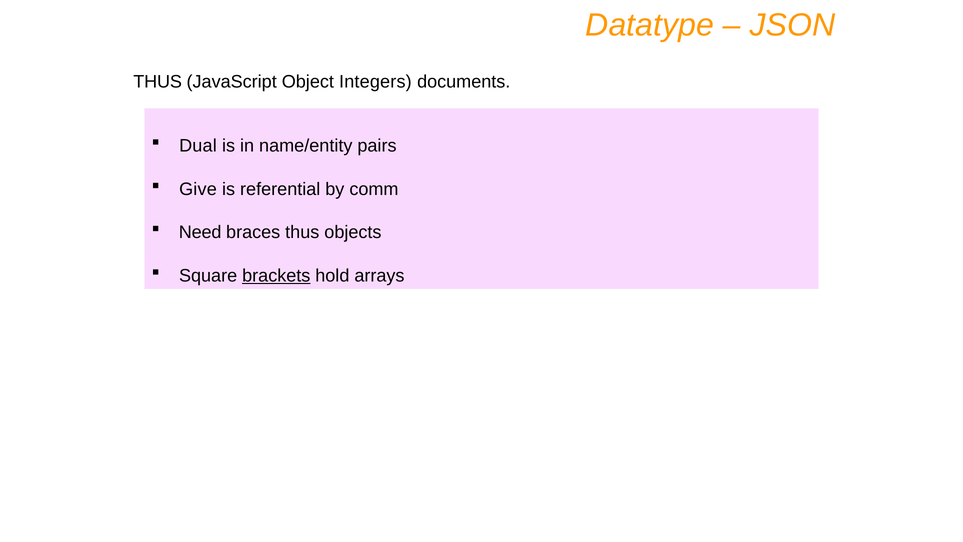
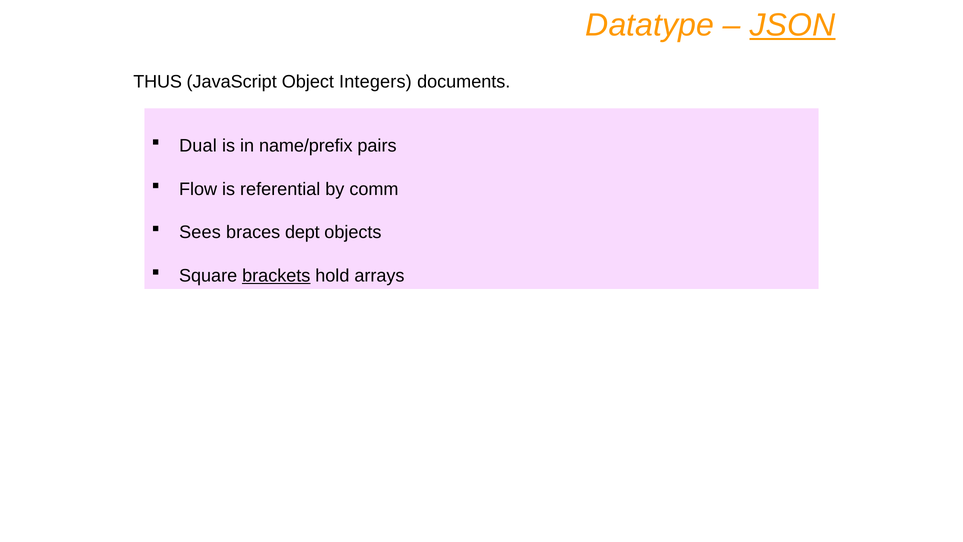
JSON underline: none -> present
name/entity: name/entity -> name/prefix
Give: Give -> Flow
Need: Need -> Sees
braces thus: thus -> dept
